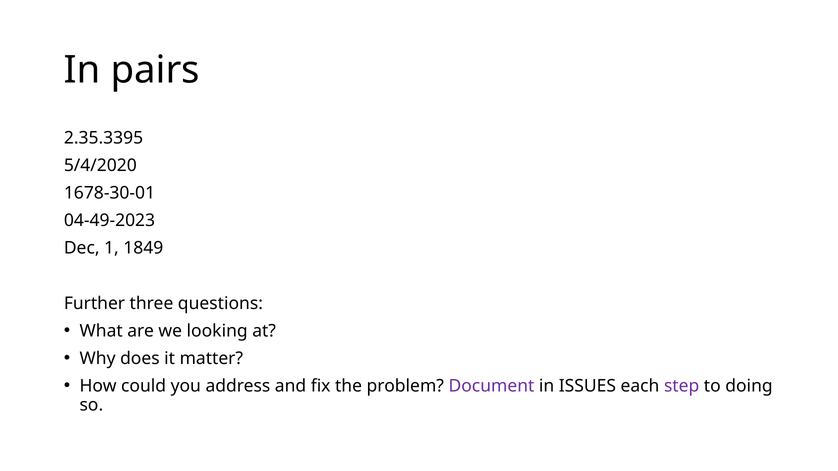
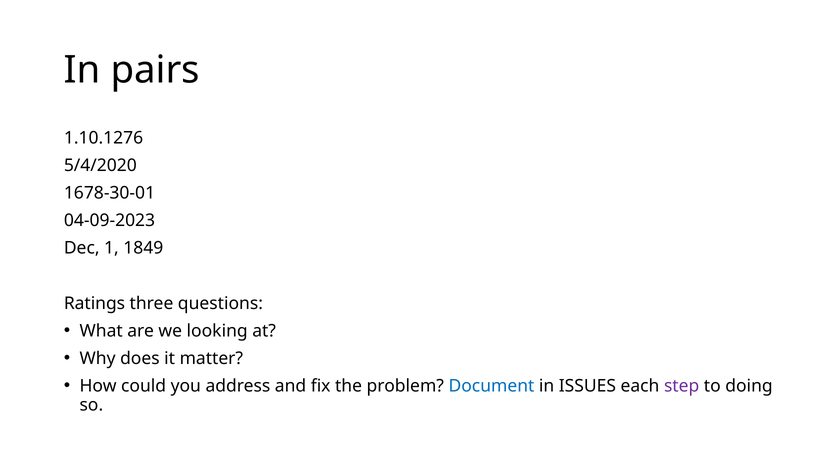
2.35.3395: 2.35.3395 -> 1.10.1276
04-49-2023: 04-49-2023 -> 04-09-2023
Further: Further -> Ratings
Document colour: purple -> blue
